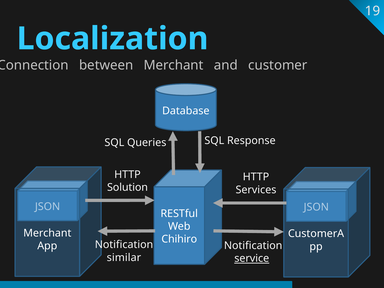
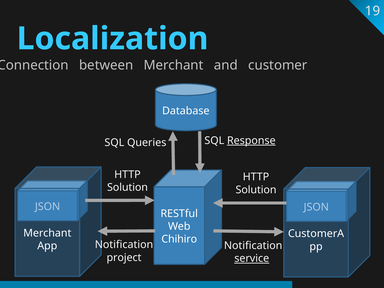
Response underline: none -> present
Services at (256, 190): Services -> Solution
similar: similar -> project
